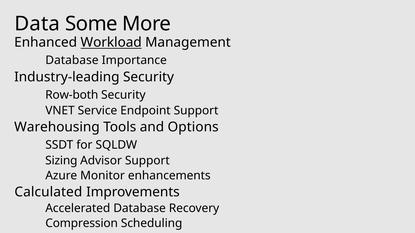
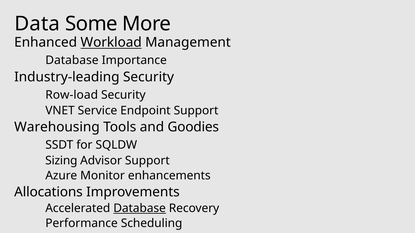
Row-both: Row-both -> Row-load
Options: Options -> Goodies
Calculated: Calculated -> Allocations
Database at (140, 209) underline: none -> present
Compression: Compression -> Performance
